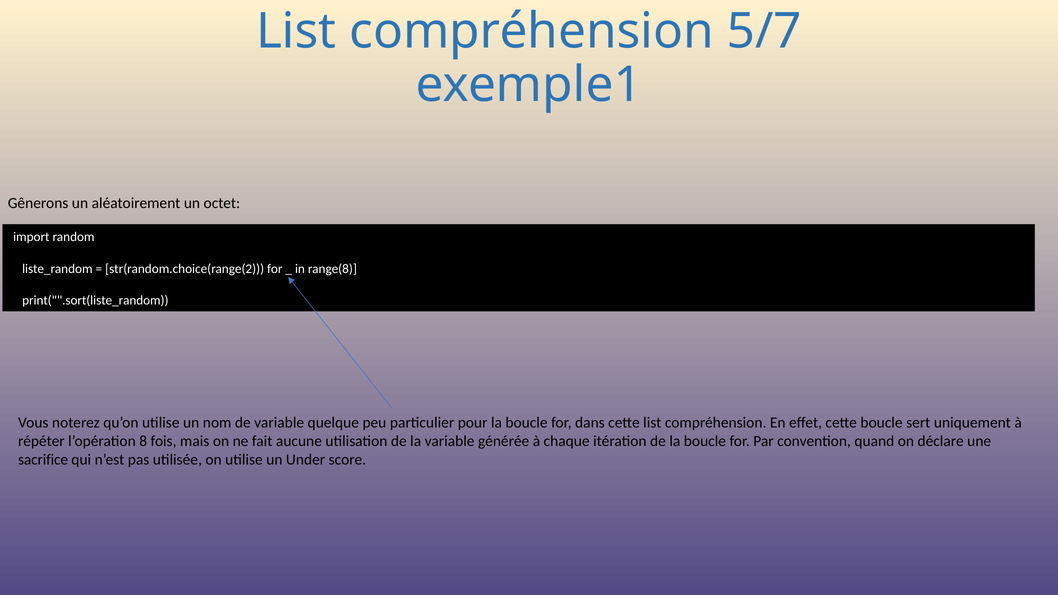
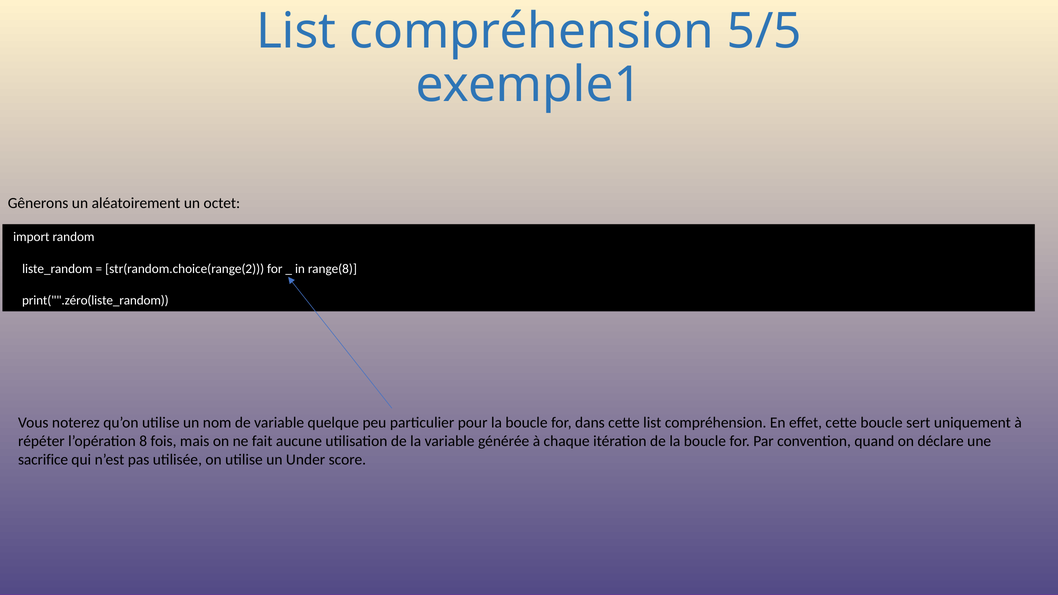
5/7: 5/7 -> 5/5
print("".sort(liste_random: print("".sort(liste_random -> print("".zéro(liste_random
